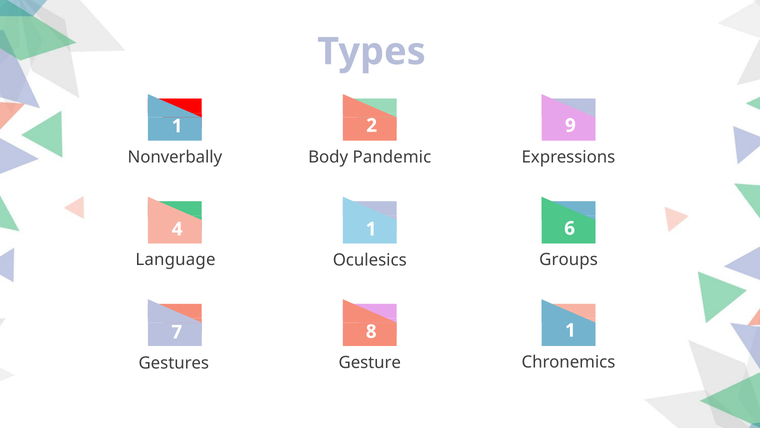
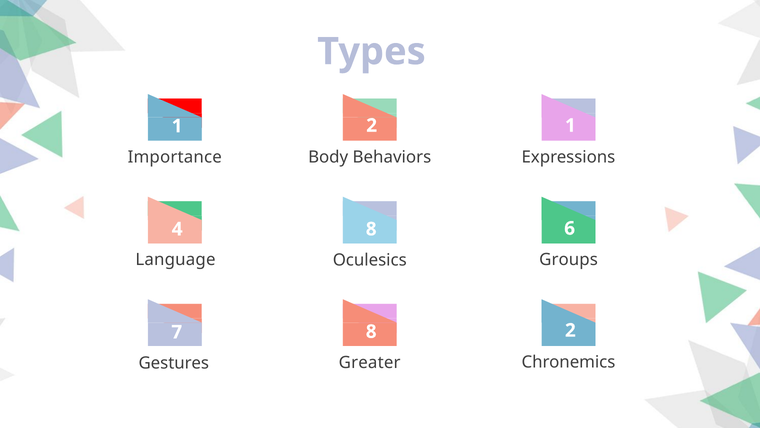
2 9: 9 -> 1
Nonverbally: Nonverbally -> Importance
Pandemic: Pandemic -> Behaviors
4 1: 1 -> 8
8 1: 1 -> 2
Gesture: Gesture -> Greater
